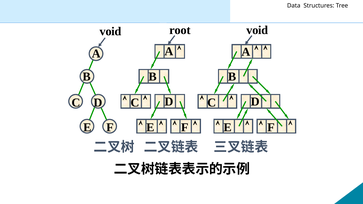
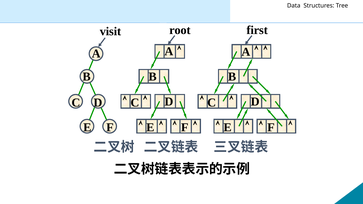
void at (111, 31): void -> visit
root void: void -> first
